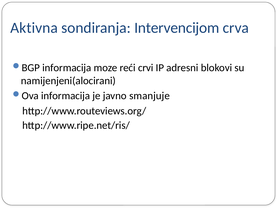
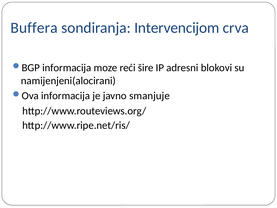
Aktivna: Aktivna -> Buffera
crvi: crvi -> šire
